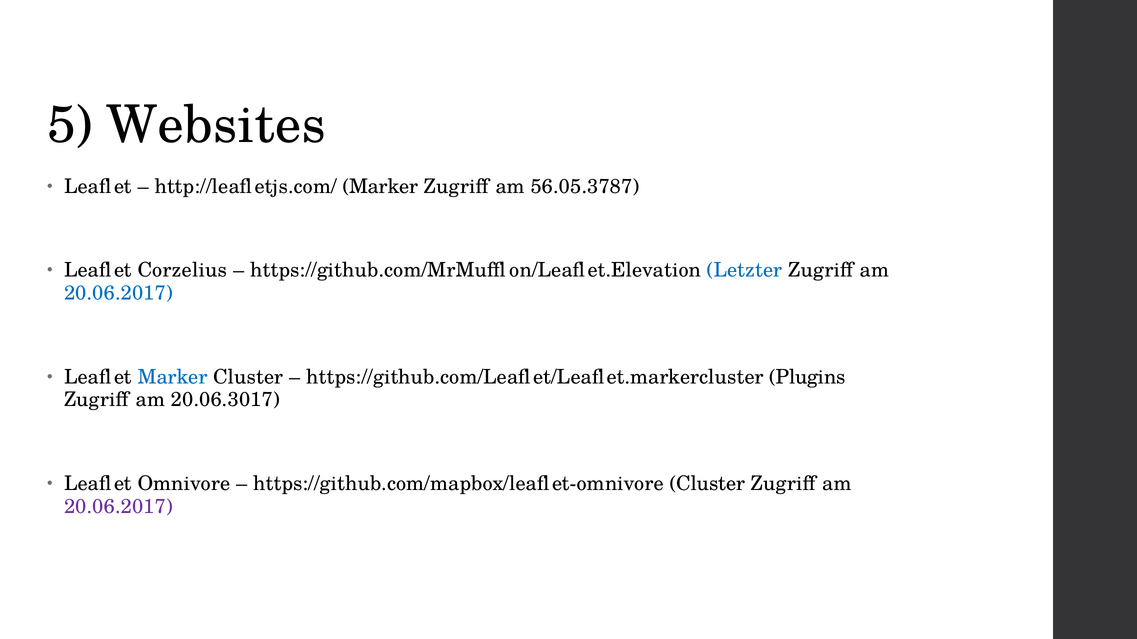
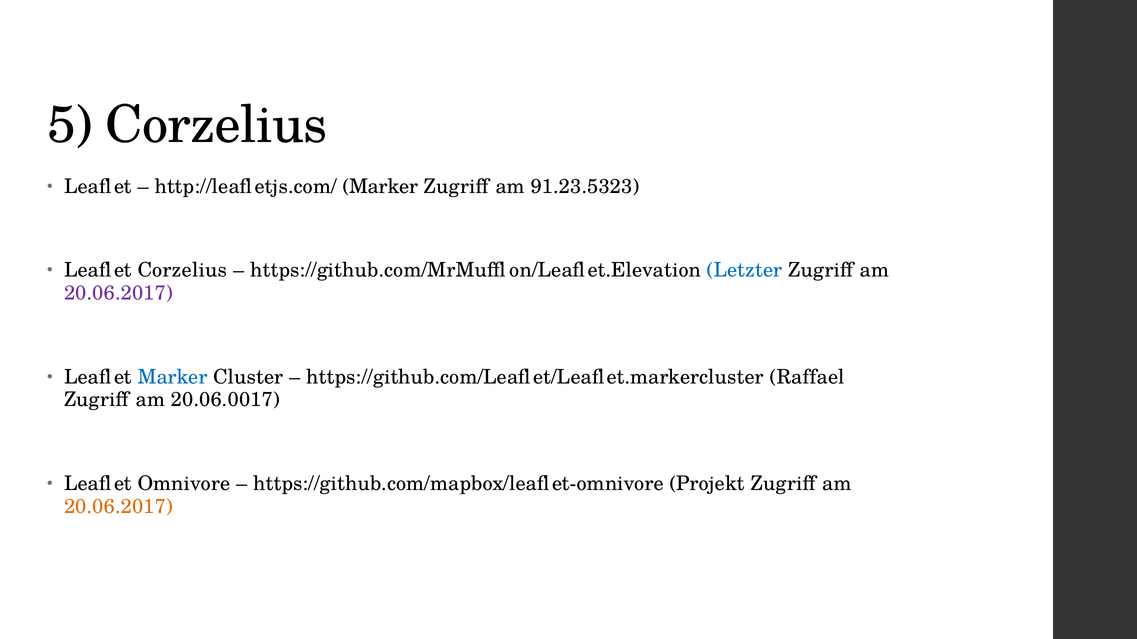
5 Websites: Websites -> Corzelius
56.05.3787: 56.05.3787 -> 91.23.5323
20.06.2017 at (118, 293) colour: blue -> purple
Plugins: Plugins -> Raffael
20.06.3017: 20.06.3017 -> 20.06.0017
https://github.com/mapbox/leaflet-omnivore Cluster: Cluster -> Projekt
20.06.2017 at (118, 507) colour: purple -> orange
